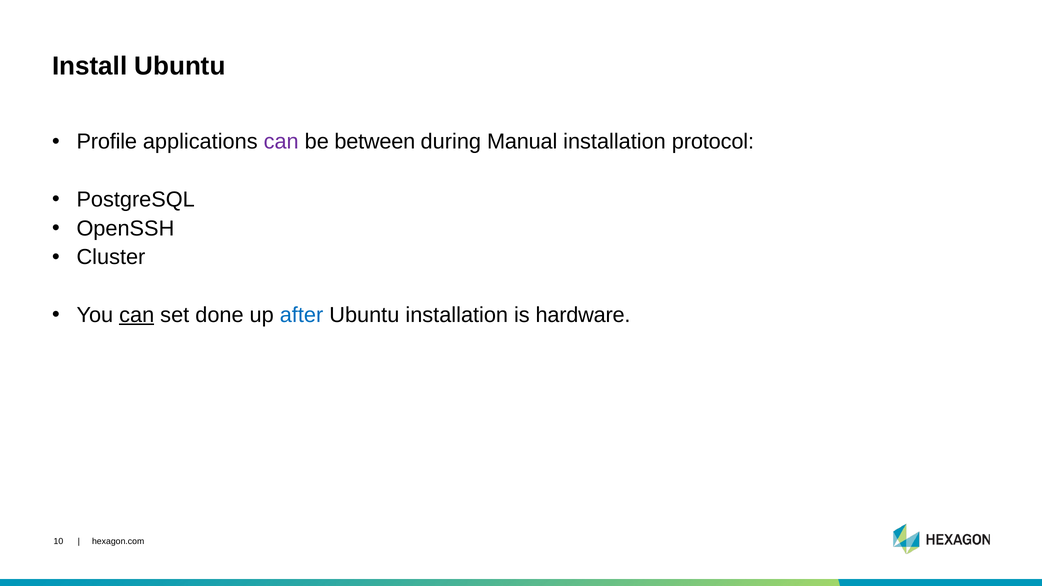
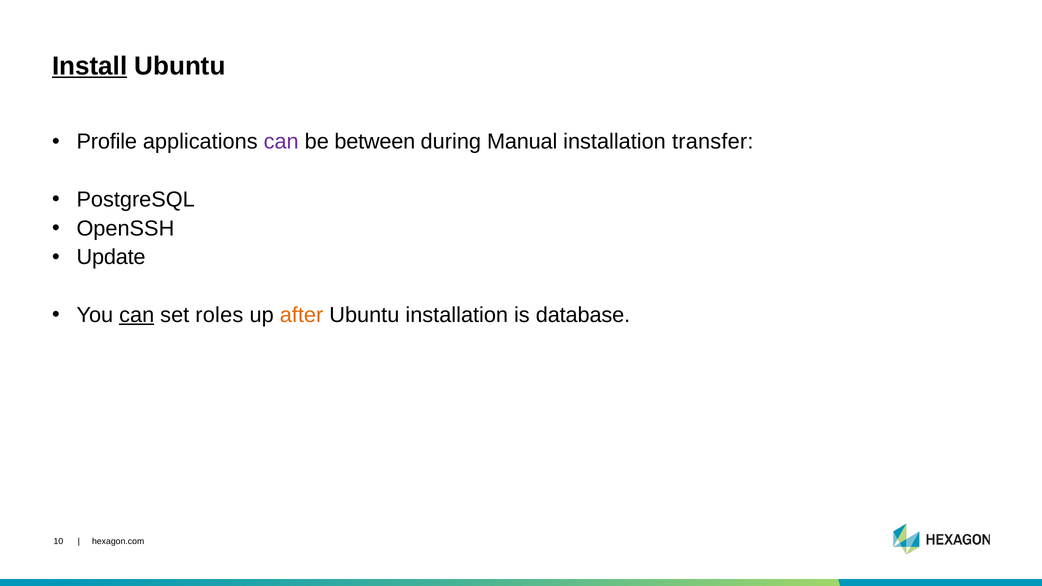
Install underline: none -> present
protocol: protocol -> transfer
Cluster: Cluster -> Update
done: done -> roles
after colour: blue -> orange
hardware: hardware -> database
